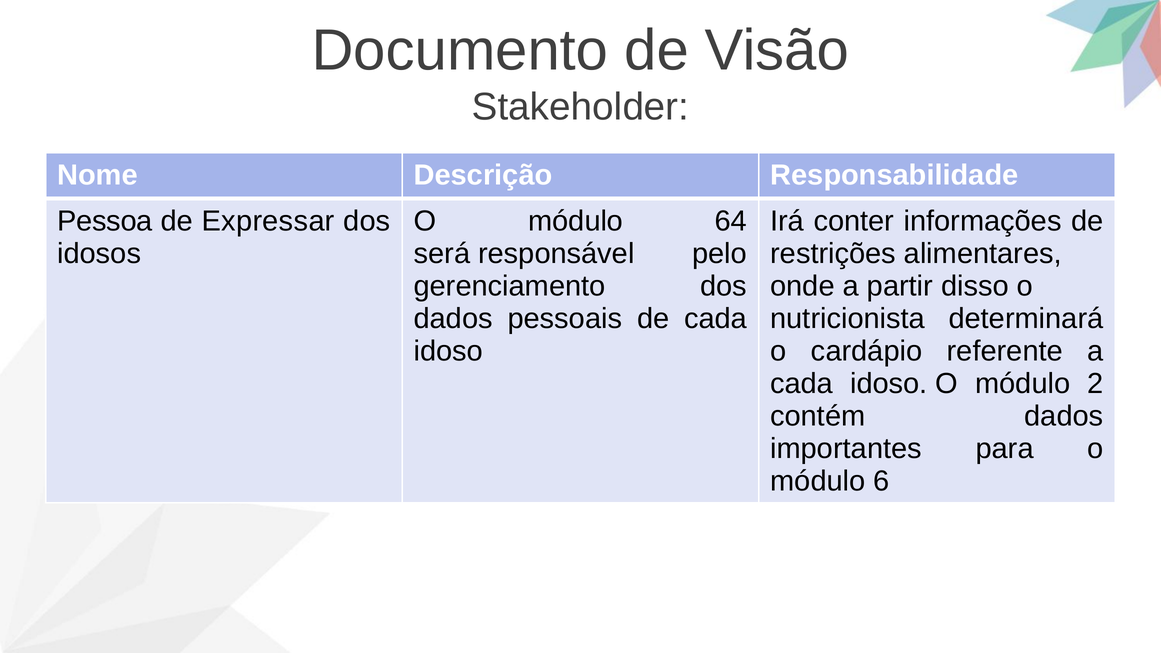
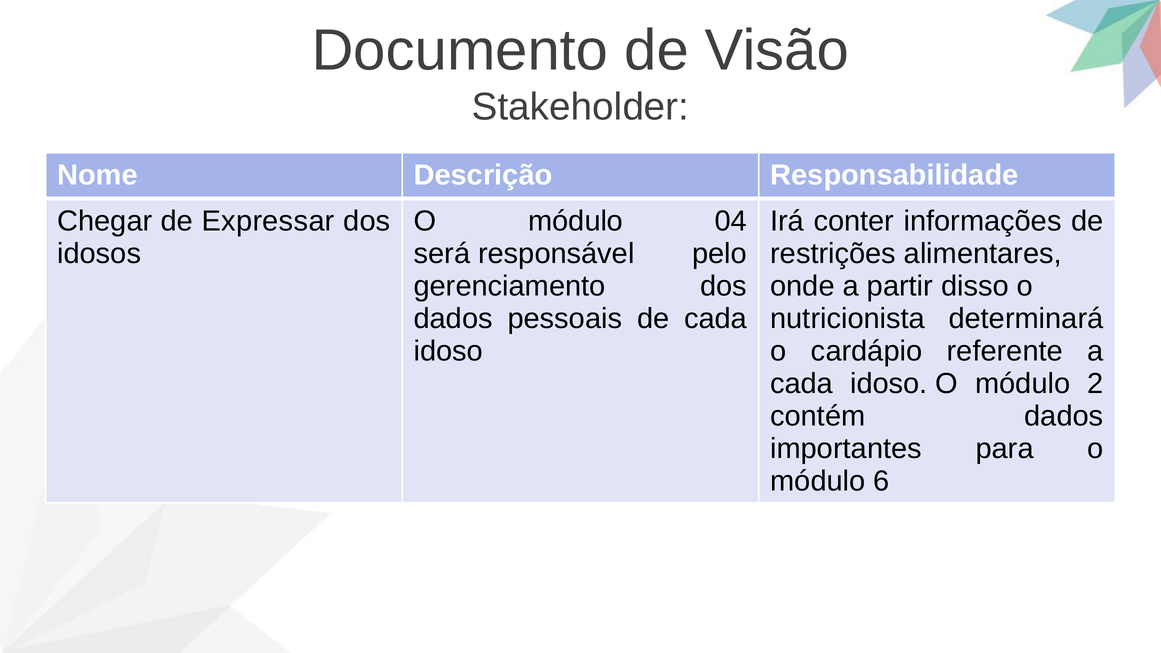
Pessoa: Pessoa -> Chegar
64: 64 -> 04
